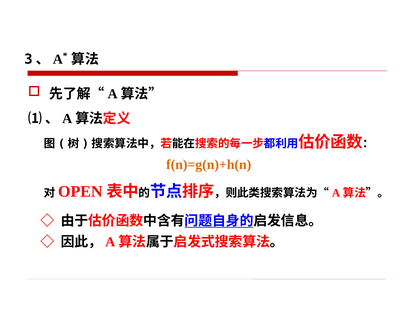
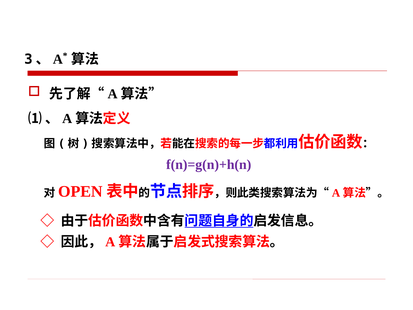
f(n)=g(n)+h(n colour: orange -> purple
